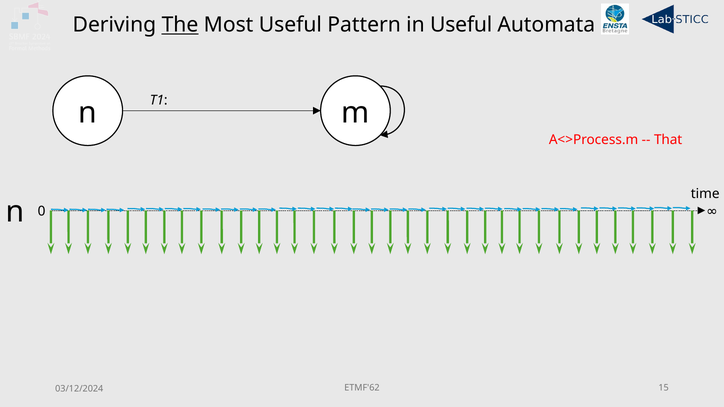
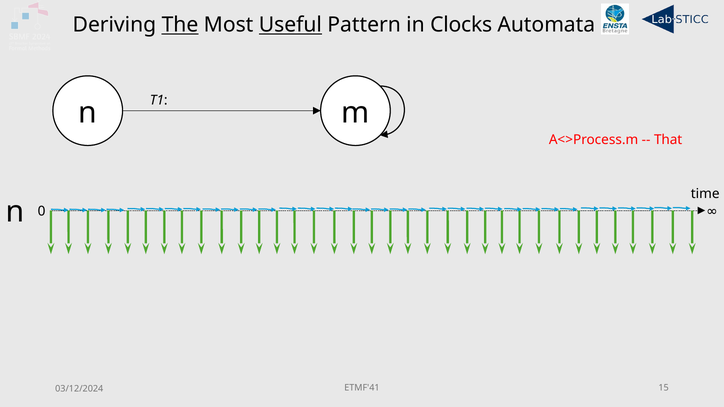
Useful at (290, 25) underline: none -> present
in Useful: Useful -> Clocks
ETMF'62: ETMF'62 -> ETMF'41
